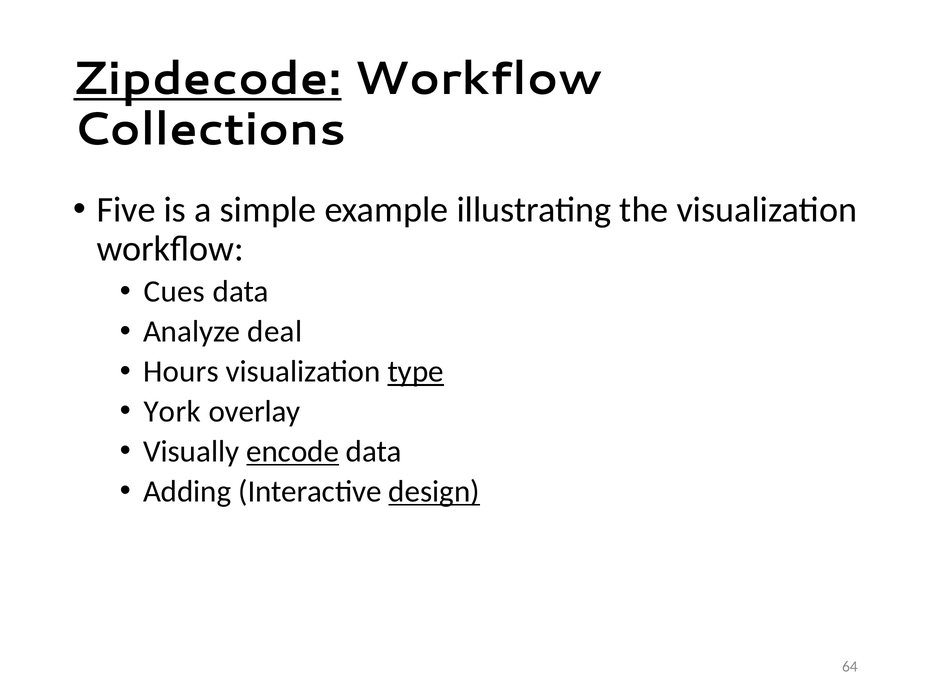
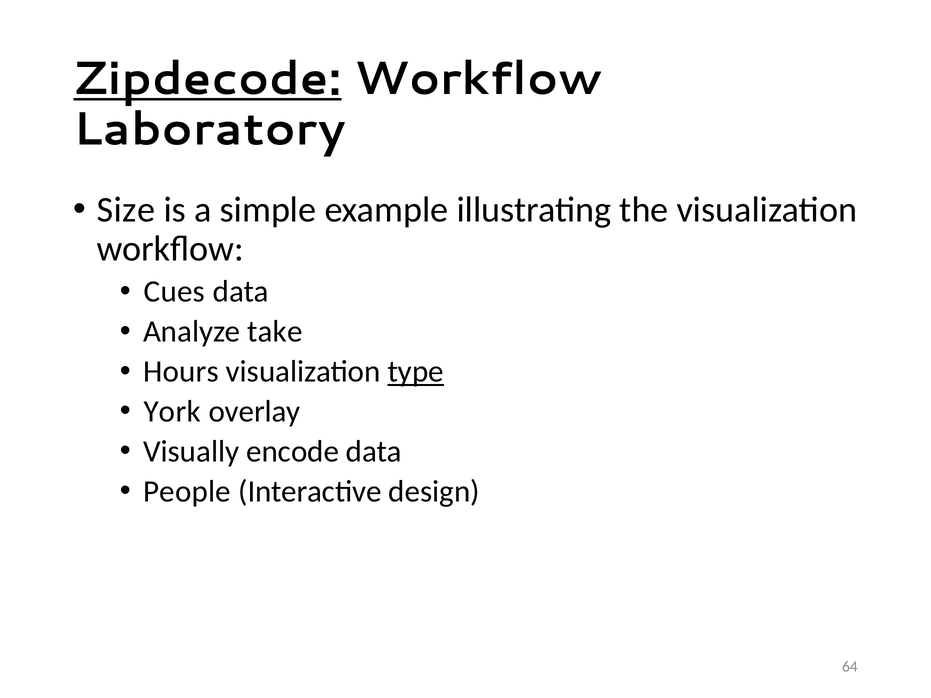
Collections: Collections -> Laboratory
Five: Five -> Size
deal: deal -> take
encode underline: present -> none
Adding: Adding -> People
design underline: present -> none
